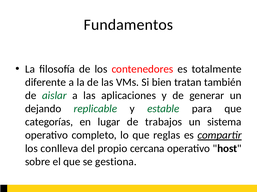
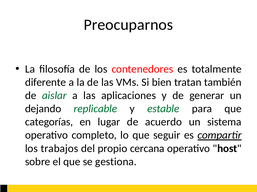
Fundamentos: Fundamentos -> Preocuparnos
trabajos: trabajos -> acuerdo
reglas: reglas -> seguir
conlleva: conlleva -> trabajos
